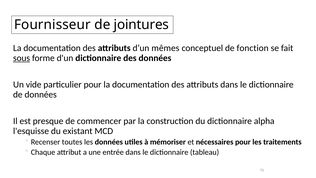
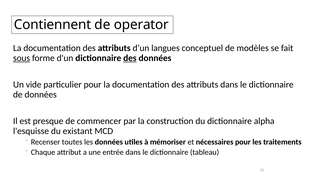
Fournisseur: Fournisseur -> Contiennent
jointures: jointures -> operator
mêmes: mêmes -> langues
fonction: fonction -> modèles
des at (130, 58) underline: none -> present
